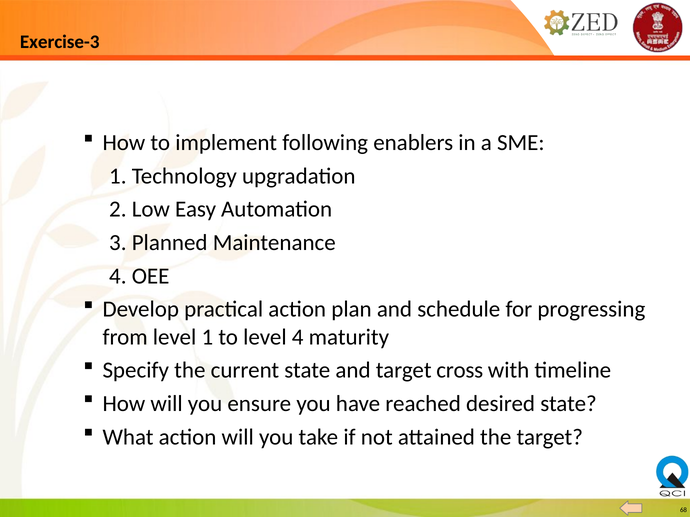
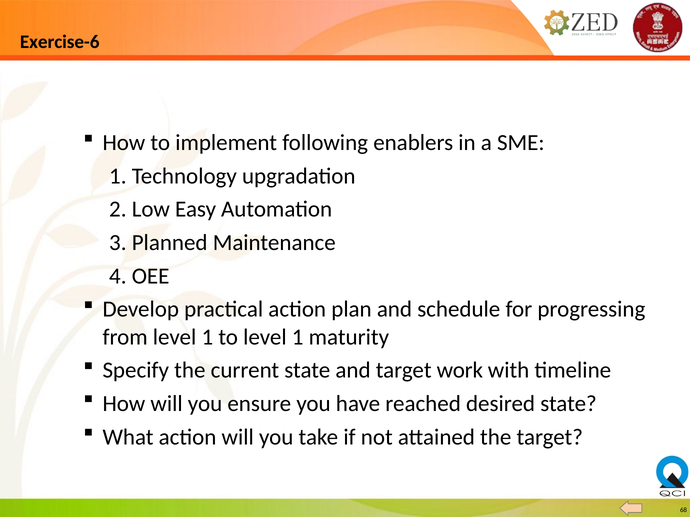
Exercise-3: Exercise-3 -> Exercise-6
to level 4: 4 -> 1
cross: cross -> work
